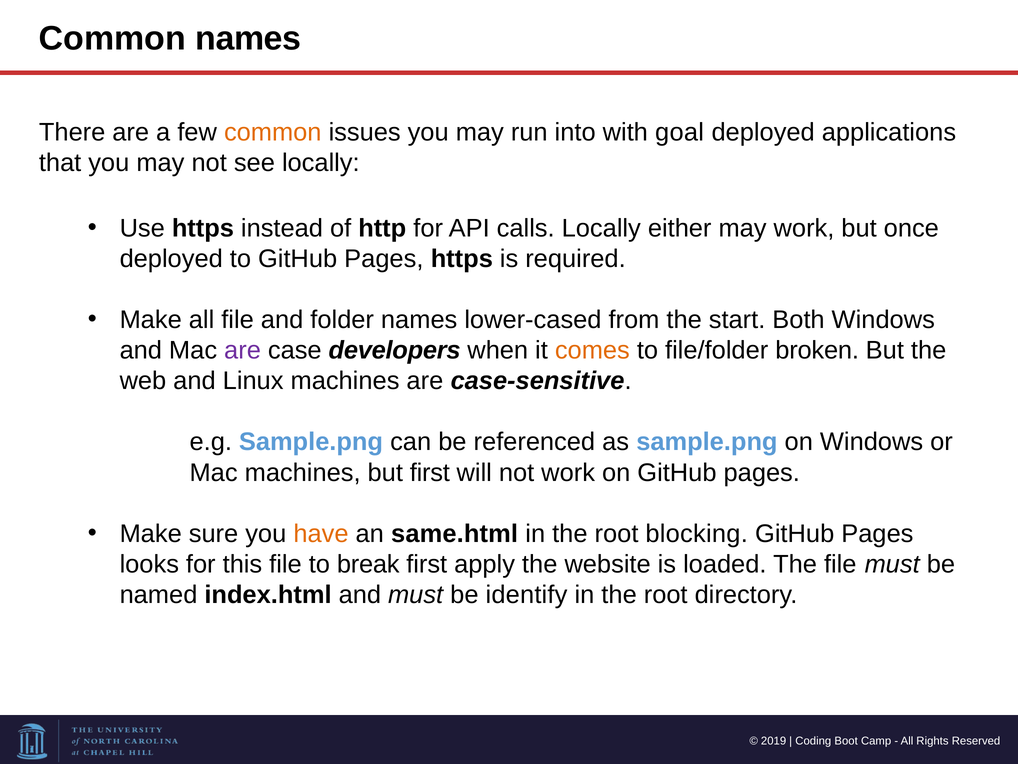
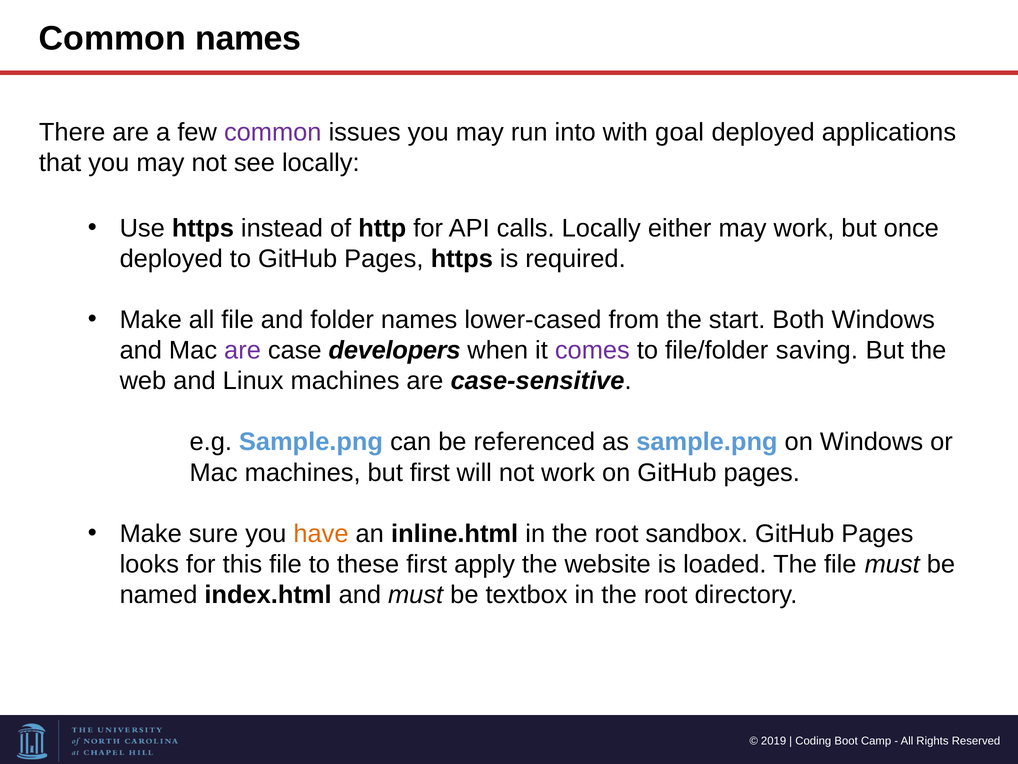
common at (273, 132) colour: orange -> purple
comes colour: orange -> purple
broken: broken -> saving
same.html: same.html -> inline.html
blocking: blocking -> sandbox
break: break -> these
identify: identify -> textbox
